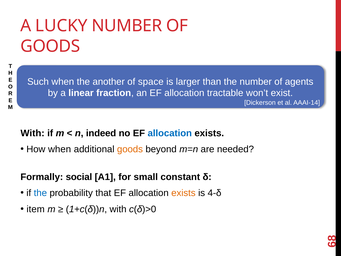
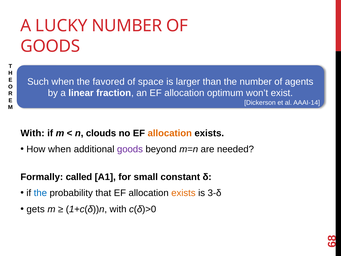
another: another -> favored
tractable: tractable -> optimum
indeed: indeed -> clouds
allocation at (170, 133) colour: blue -> orange
goods at (130, 149) colour: orange -> purple
social: social -> called
4-δ: 4-δ -> 3-δ
item: item -> gets
